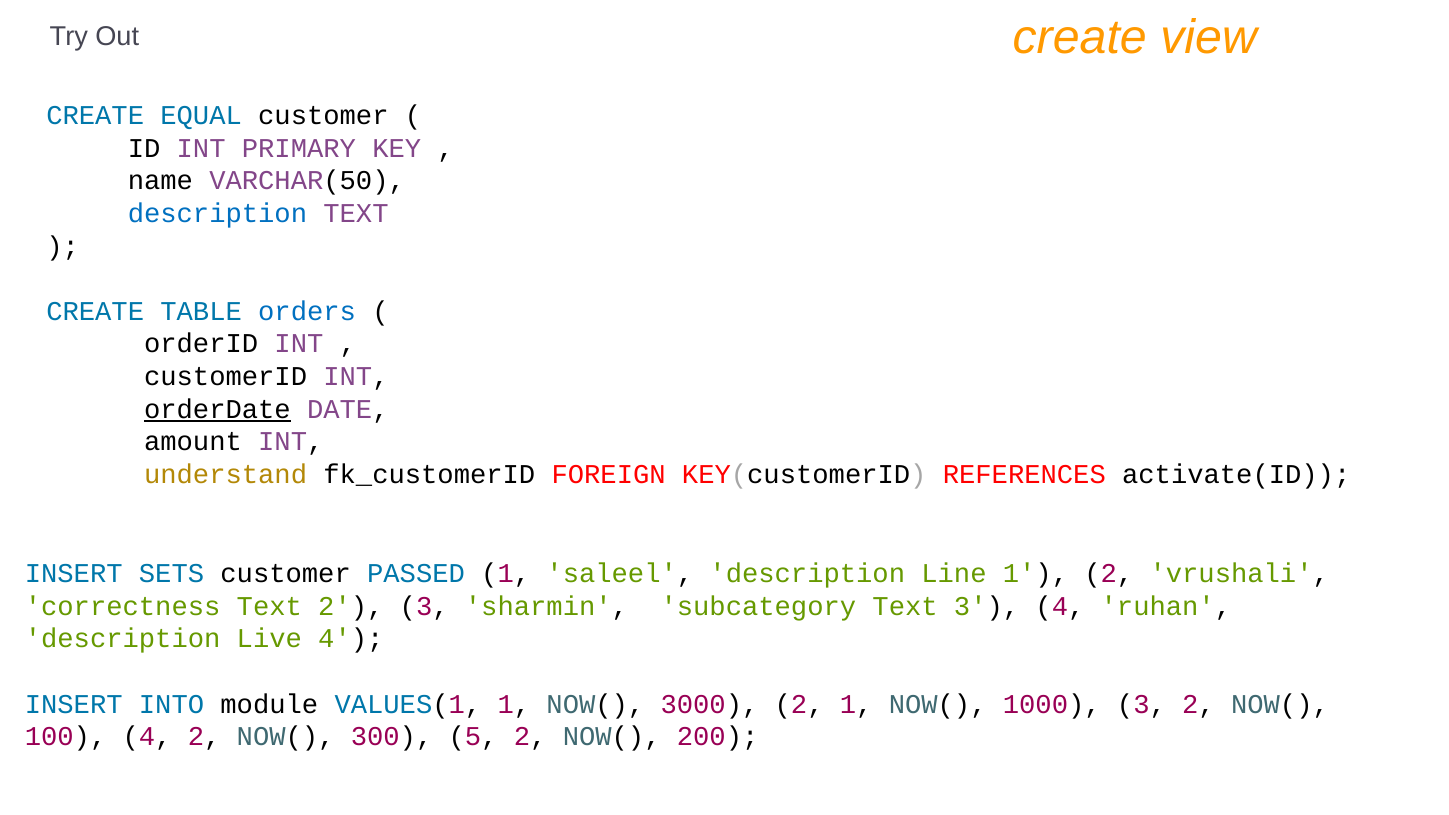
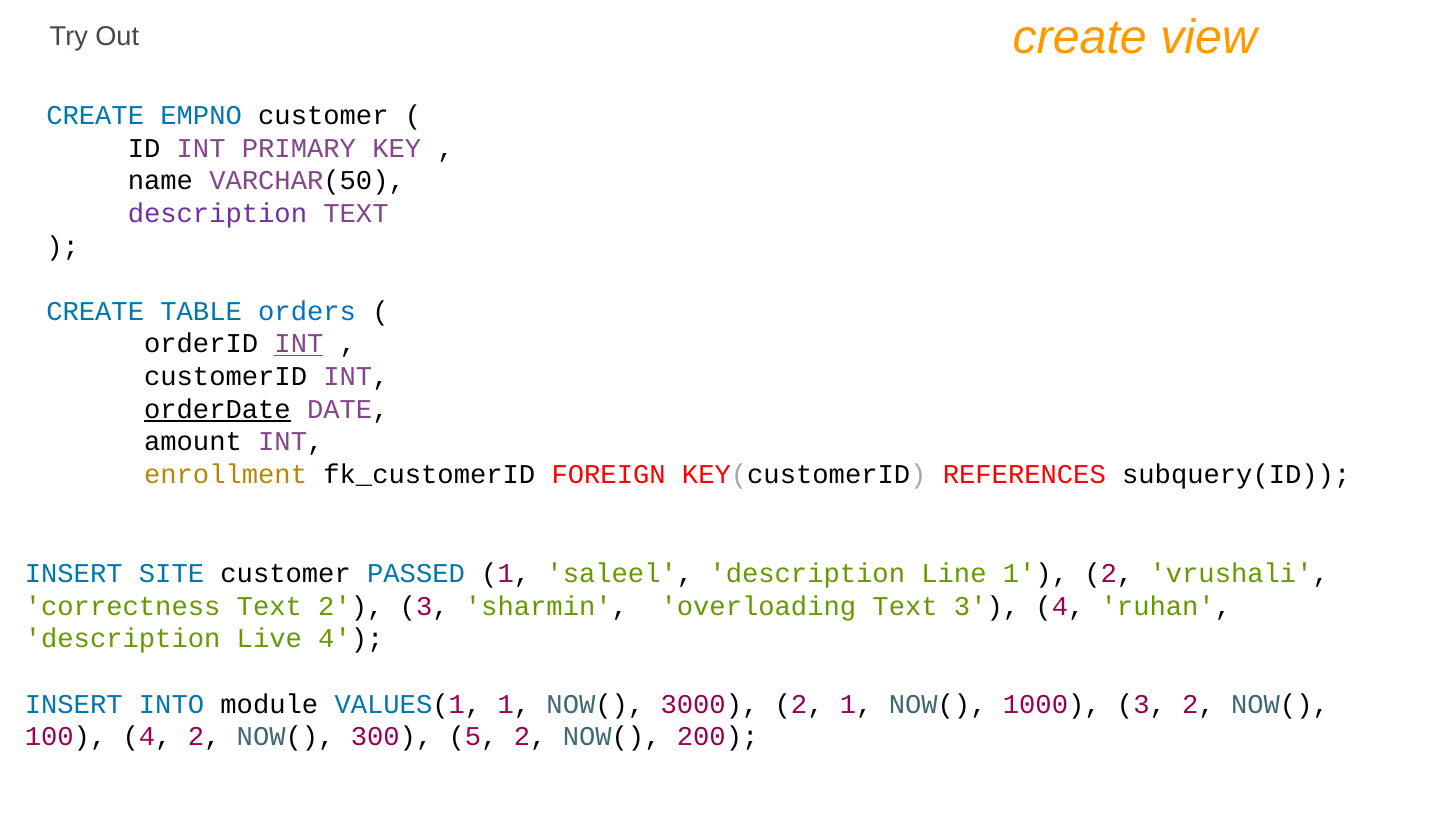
EQUAL: EQUAL -> EMPNO
description at (217, 214) colour: blue -> purple
INT at (299, 344) underline: none -> present
understand: understand -> enrollment
activate(ID: activate(ID -> subquery(ID
SETS: SETS -> SITE
subcategory: subcategory -> overloading
